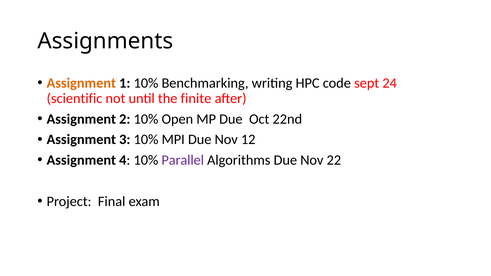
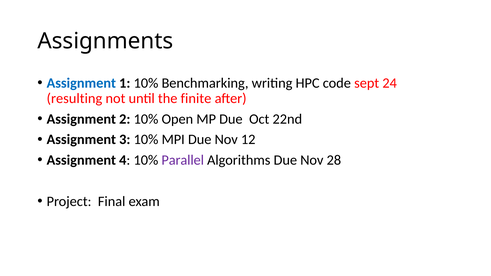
Assignment at (81, 83) colour: orange -> blue
scientific: scientific -> resulting
22: 22 -> 28
